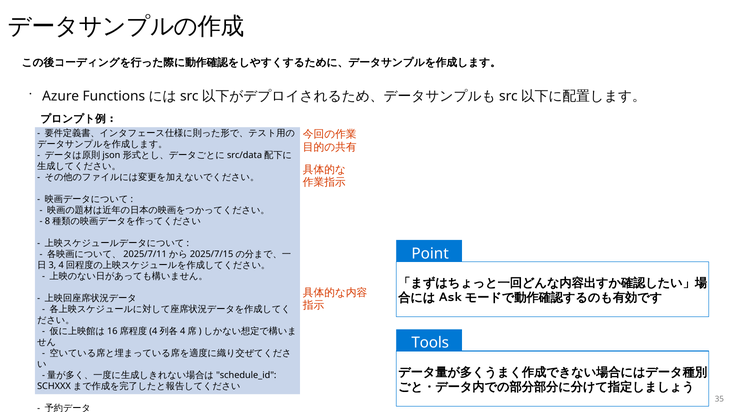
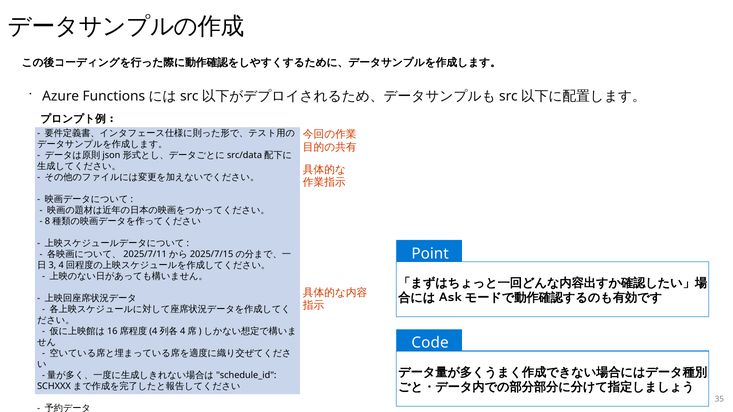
Tools: Tools -> Code
